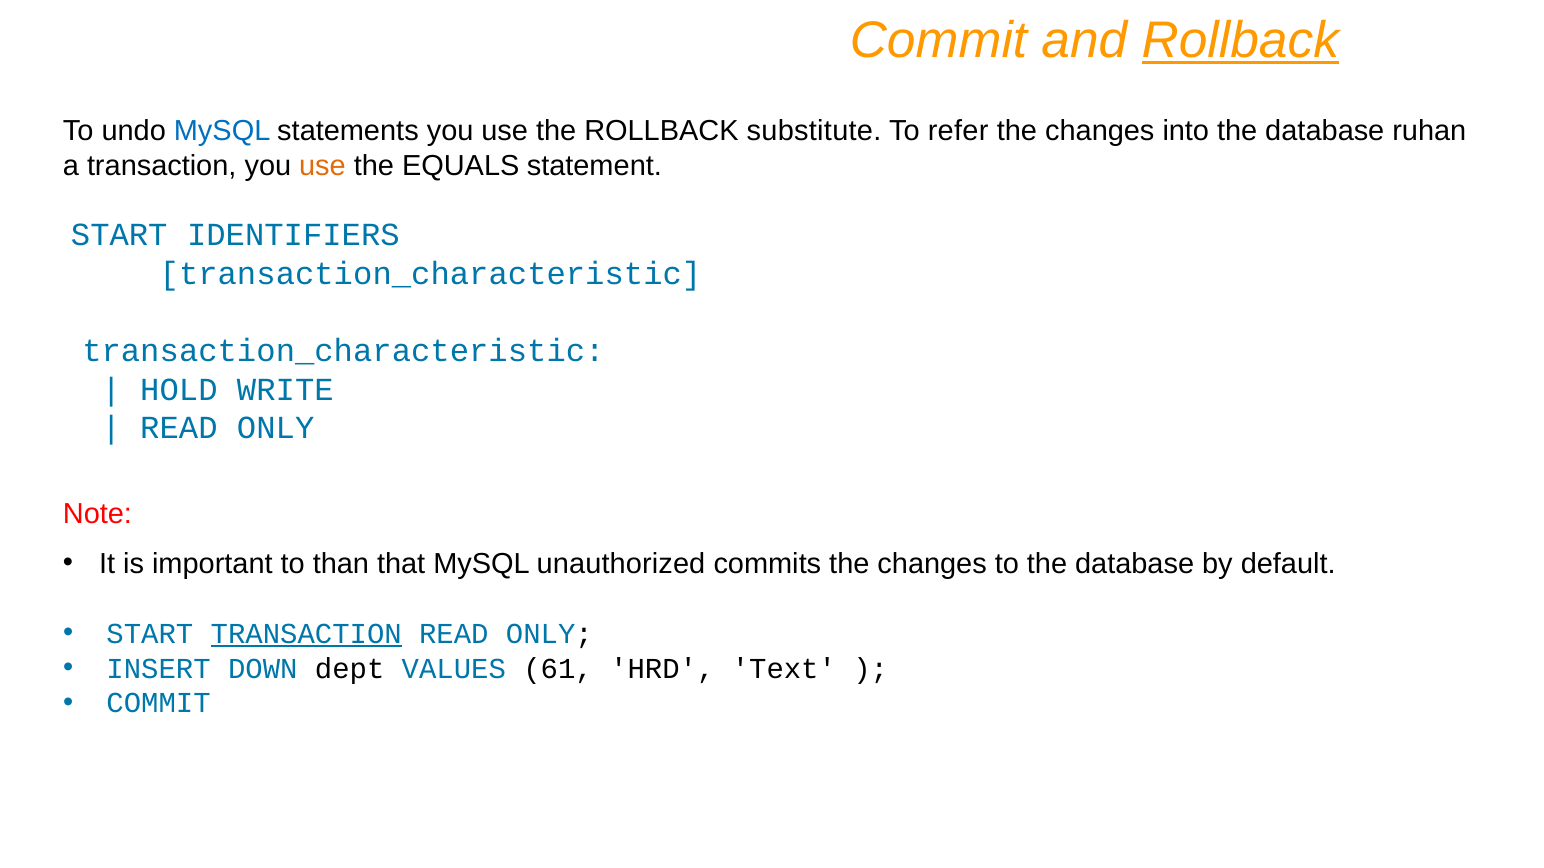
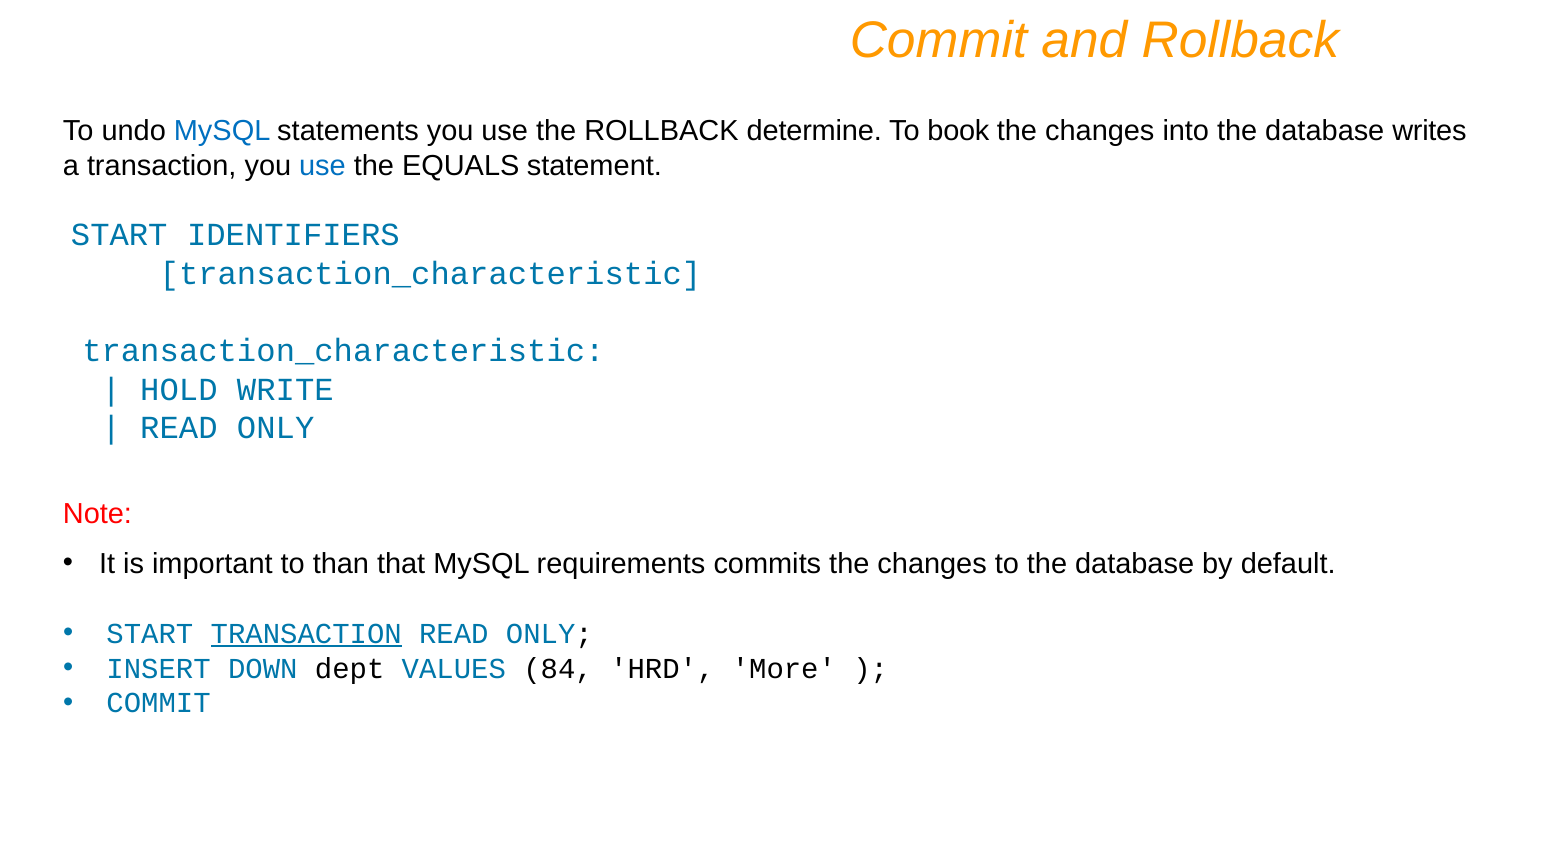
Rollback at (1240, 40) underline: present -> none
substitute: substitute -> determine
refer: refer -> book
ruhan: ruhan -> writes
use at (322, 166) colour: orange -> blue
unauthorized: unauthorized -> requirements
61: 61 -> 84
Text: Text -> More
